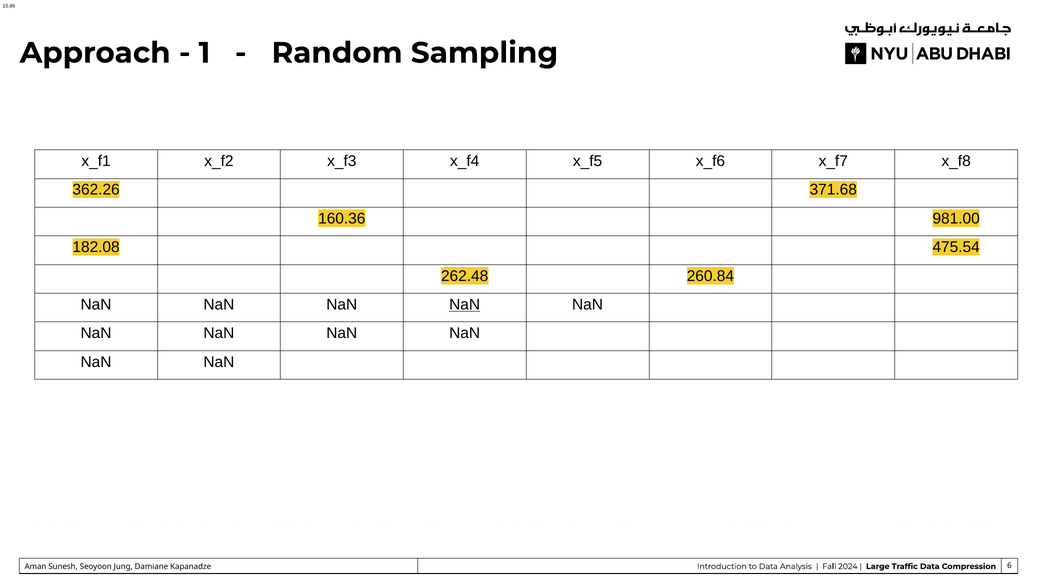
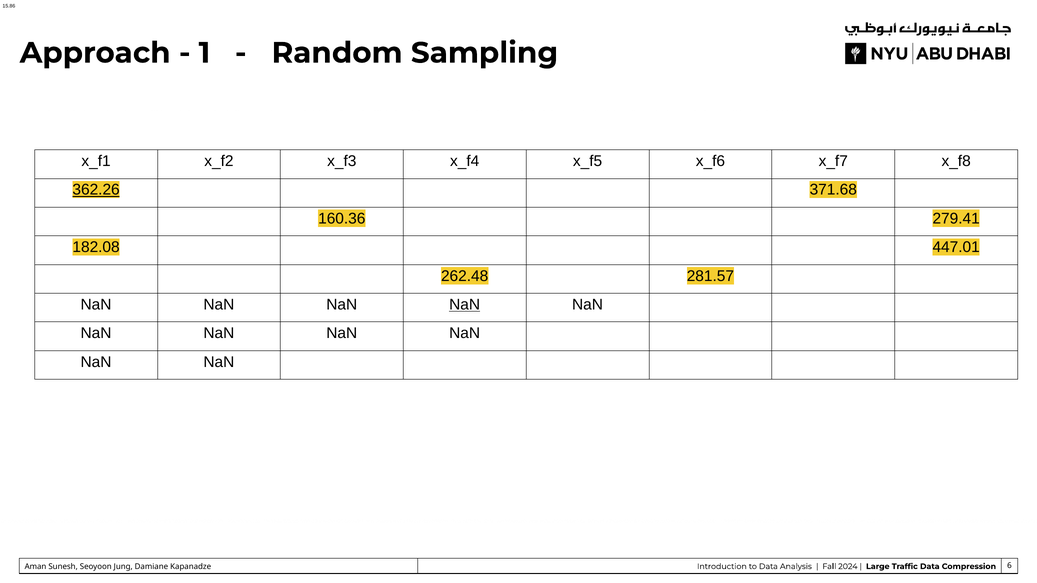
362.26 underline: none -> present
981.00: 981.00 -> 279.41
475.54: 475.54 -> 447.01
260.84: 260.84 -> 281.57
